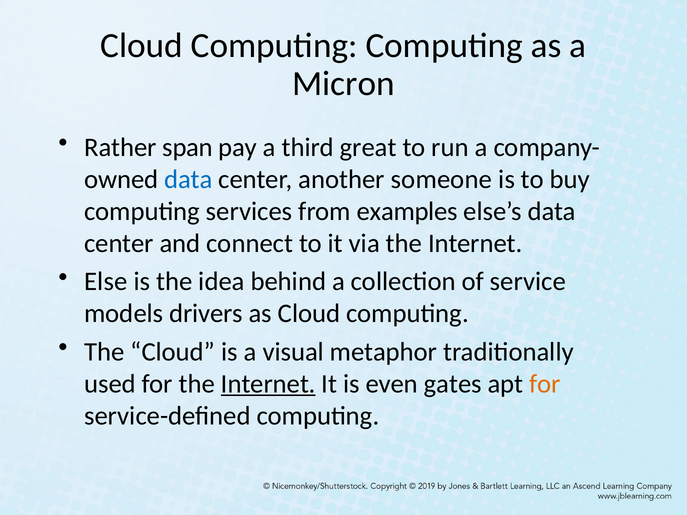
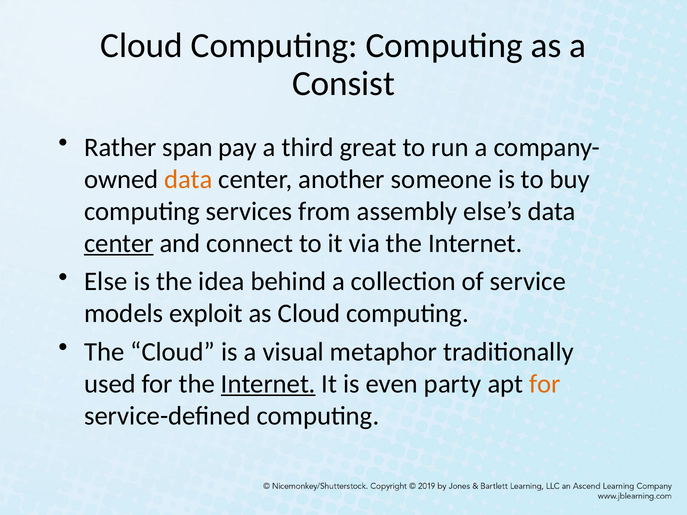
Micron: Micron -> Consist
data at (188, 179) colour: blue -> orange
examples: examples -> assembly
center at (119, 244) underline: none -> present
drivers: drivers -> exploit
gates: gates -> party
